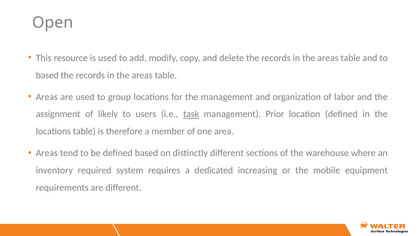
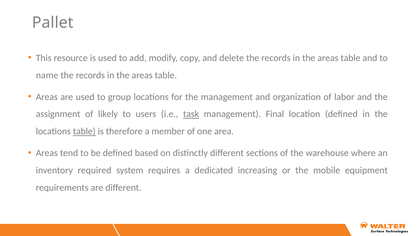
Open: Open -> Pallet
based at (47, 75): based -> name
Prior: Prior -> Final
table at (84, 132) underline: none -> present
